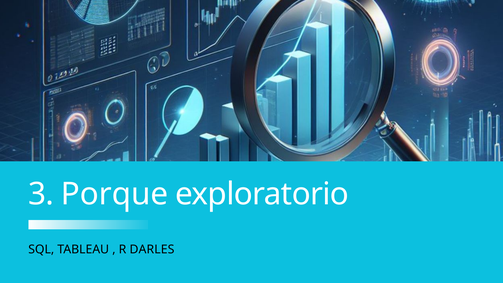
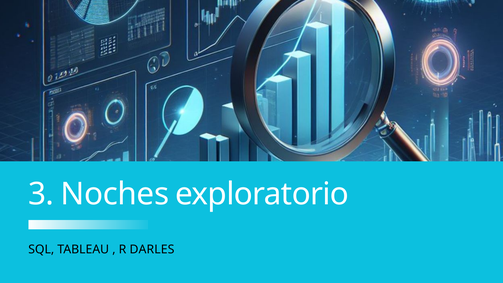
Porque: Porque -> Noches
